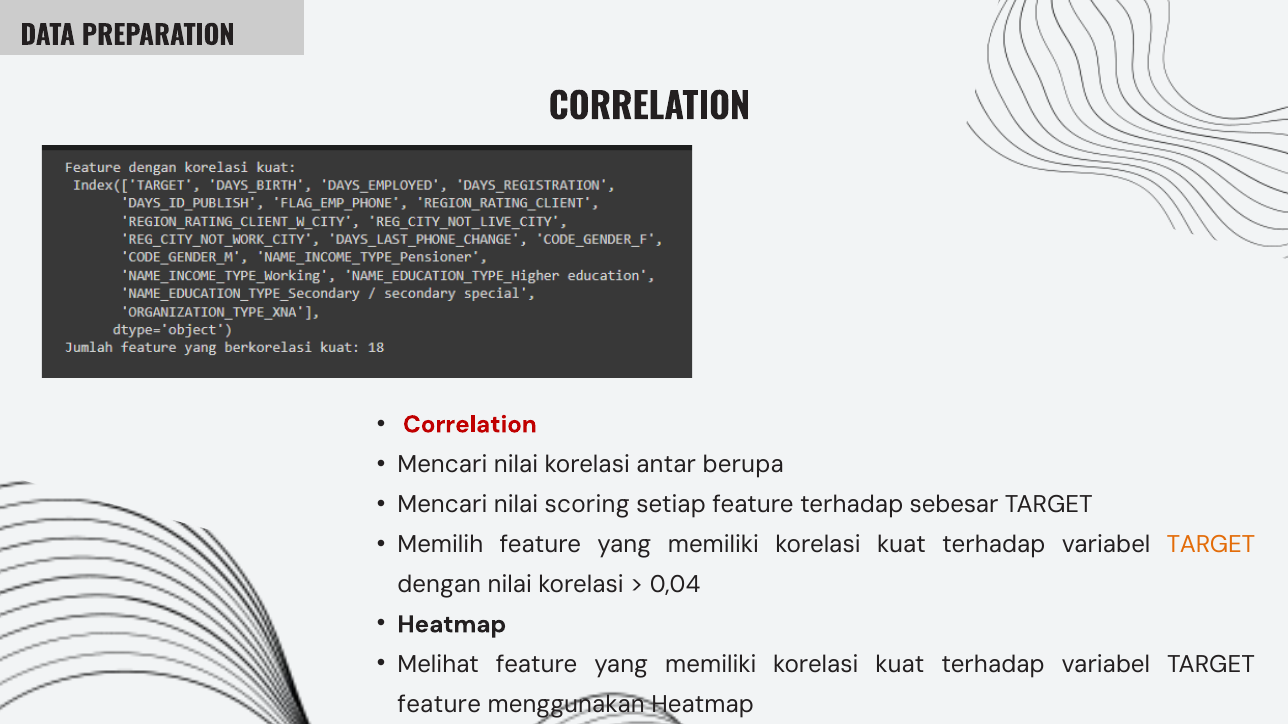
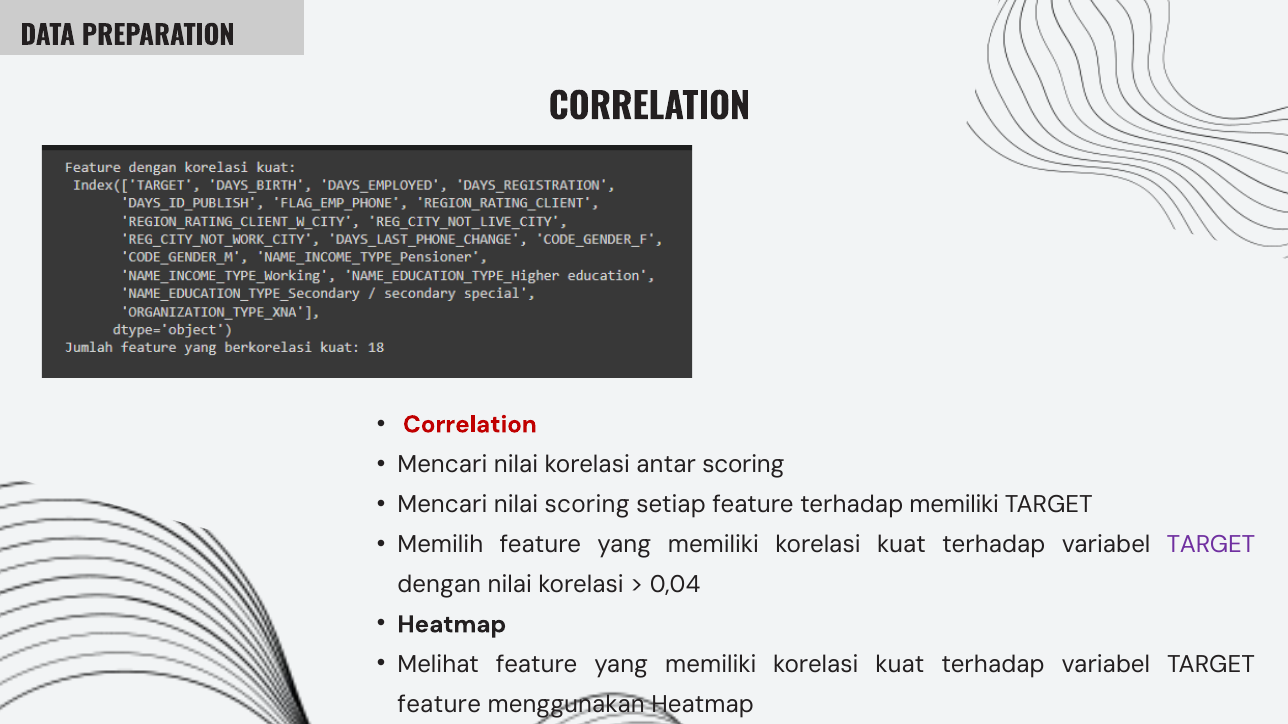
antar berupa: berupa -> scoring
terhadap sebesar: sebesar -> memiliki
TARGET at (1211, 545) colour: orange -> purple
